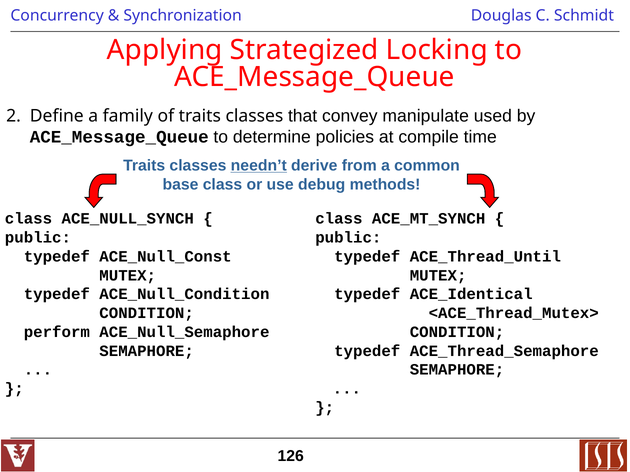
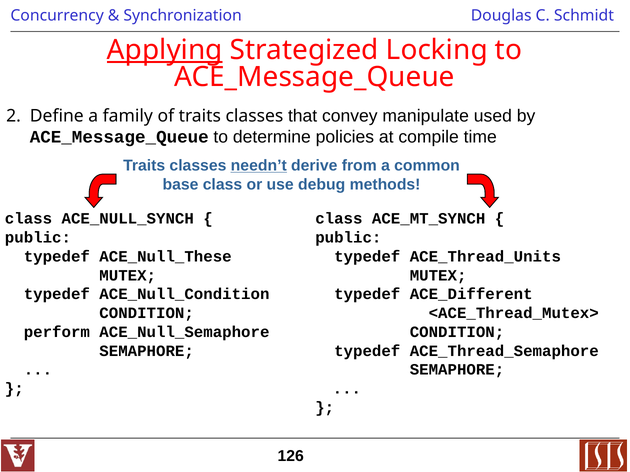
Applying underline: none -> present
ACE_Null_Const: ACE_Null_Const -> ACE_Null_These
ACE_Thread_Until: ACE_Thread_Until -> ACE_Thread_Units
ACE_Identical: ACE_Identical -> ACE_Different
